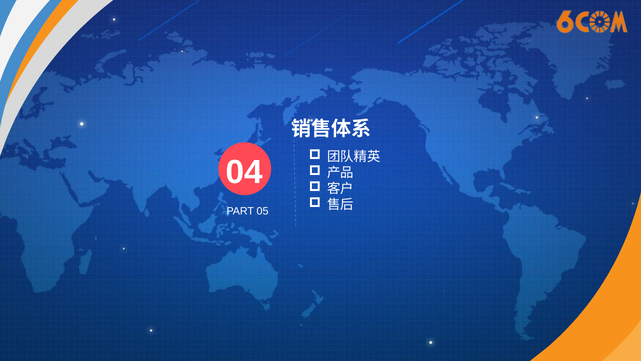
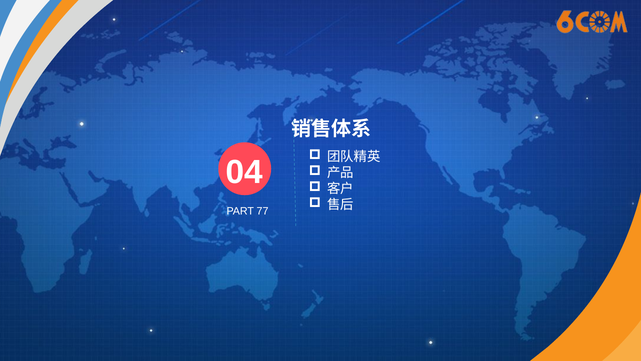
05: 05 -> 77
